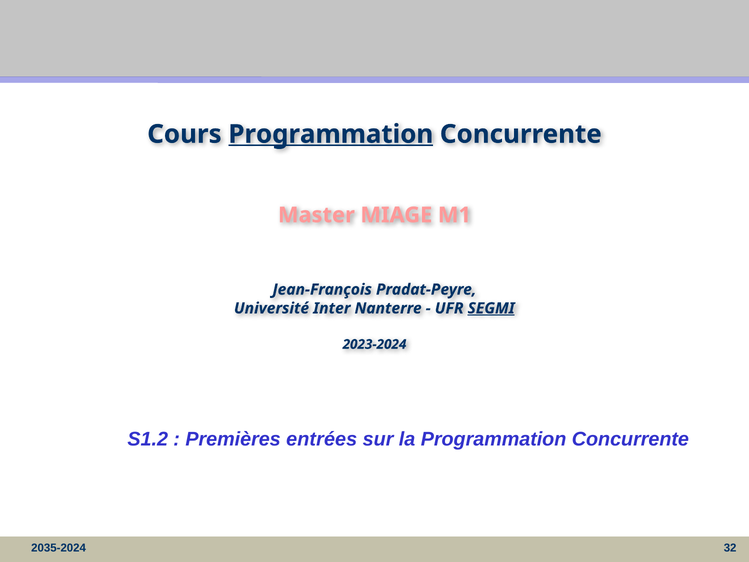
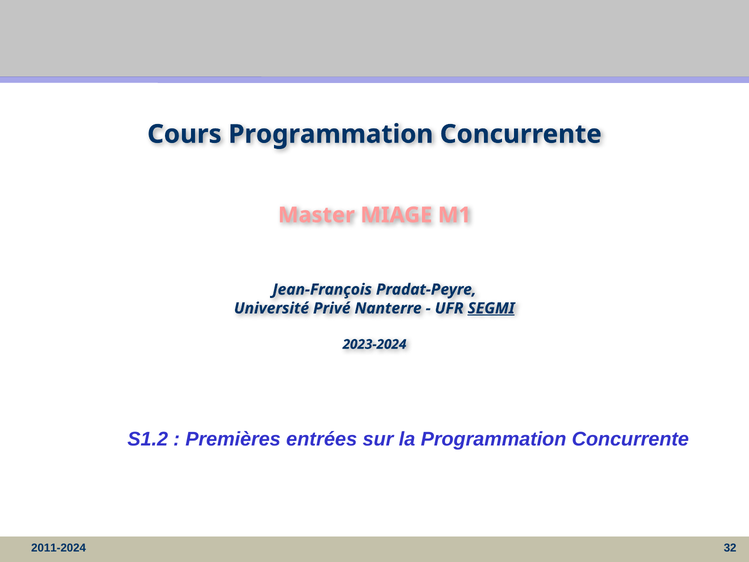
Programmation at (331, 134) underline: present -> none
Inter: Inter -> Privé
2035-2024: 2035-2024 -> 2011-2024
